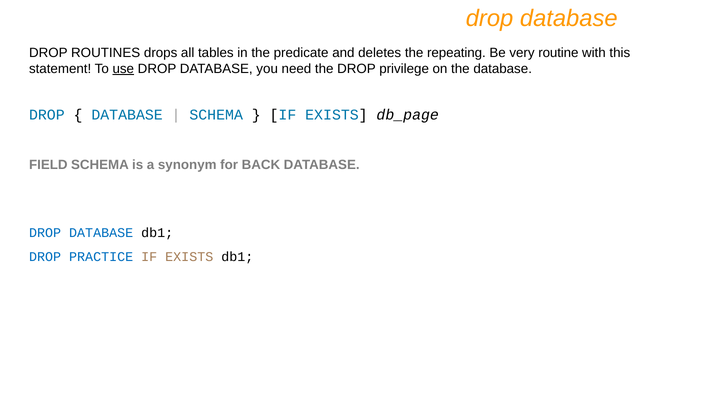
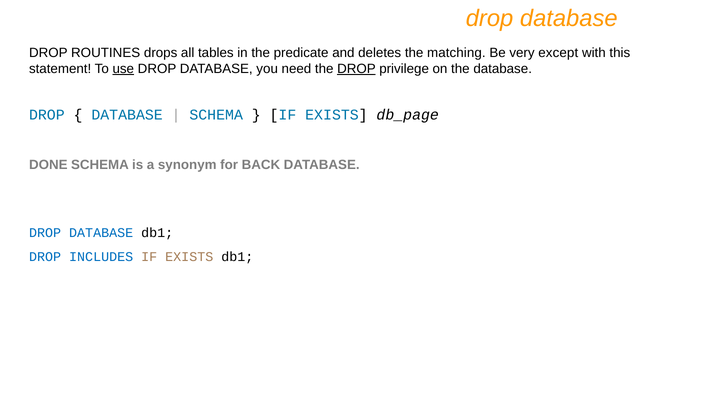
repeating: repeating -> matching
routine: routine -> except
DROP at (356, 69) underline: none -> present
FIELD: FIELD -> DONE
PRACTICE: PRACTICE -> INCLUDES
